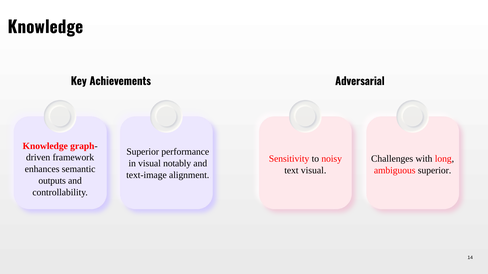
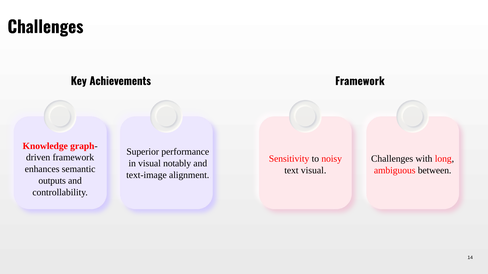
Knowledge at (45, 28): Knowledge -> Challenges
Achievements Adversarial: Adversarial -> Framework
ambiguous superior: superior -> between
